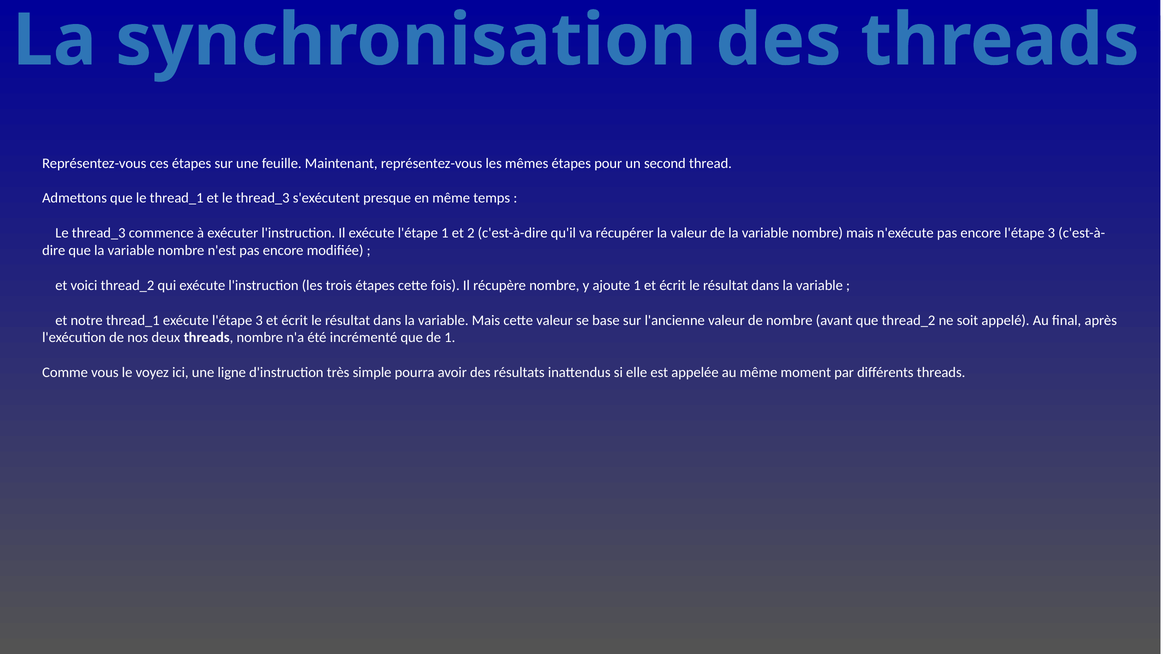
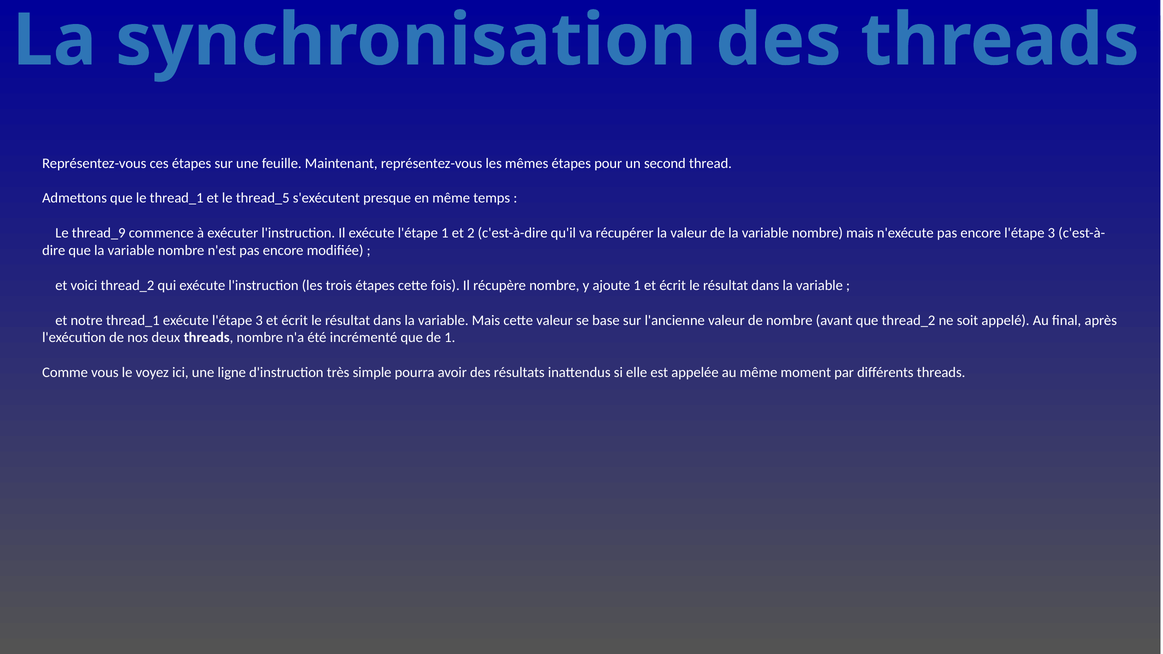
et le thread_3: thread_3 -> thread_5
thread_3 at (99, 233): thread_3 -> thread_9
